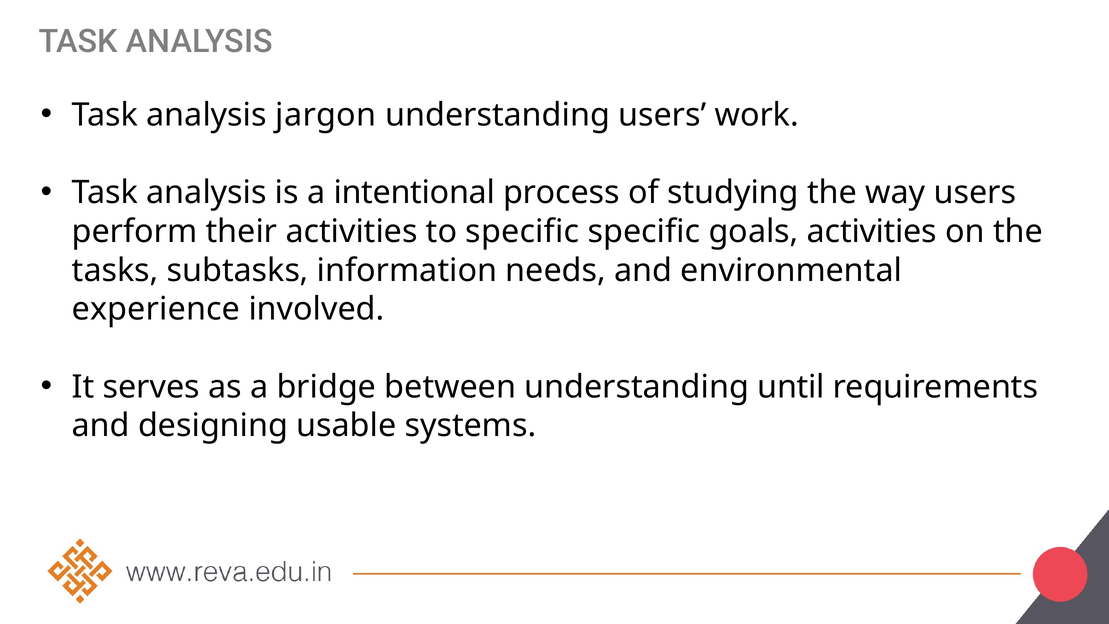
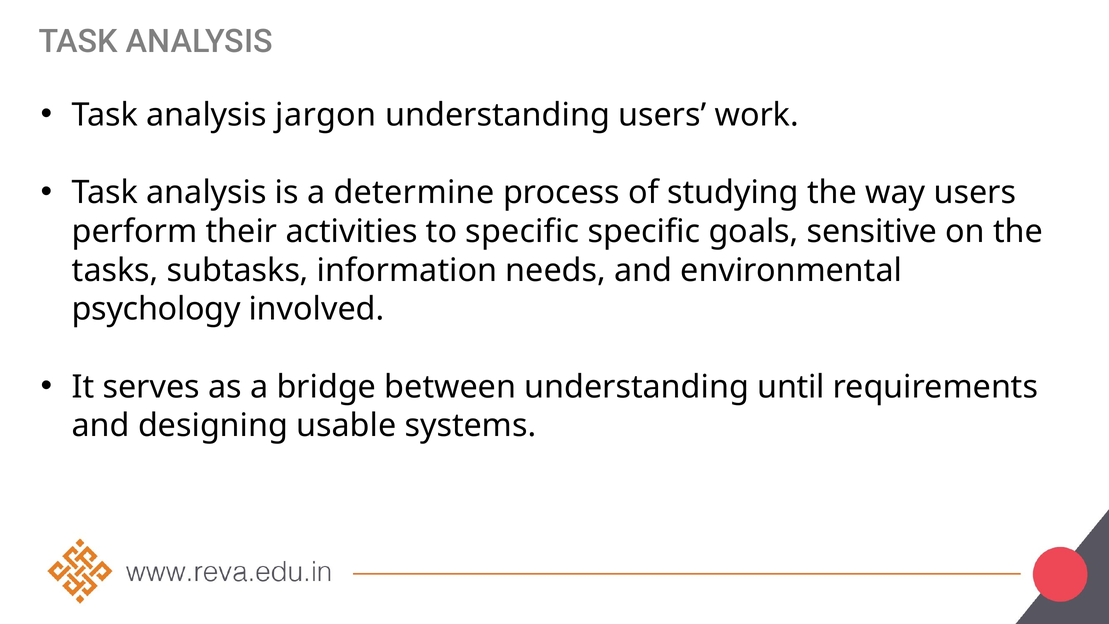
intentional: intentional -> determine
goals activities: activities -> sensitive
experience: experience -> psychology
